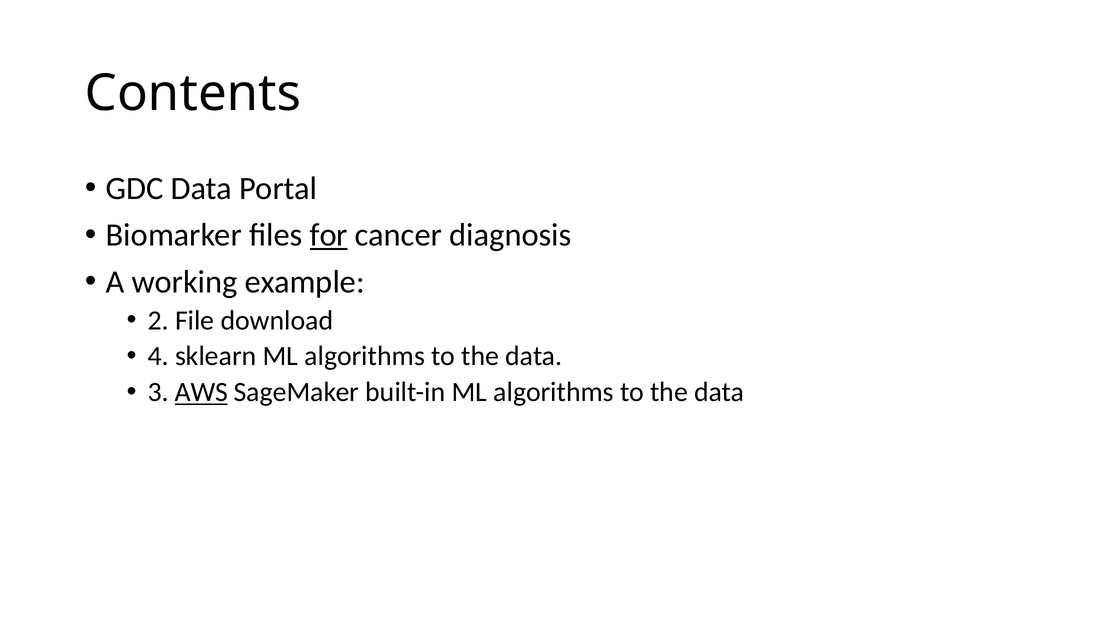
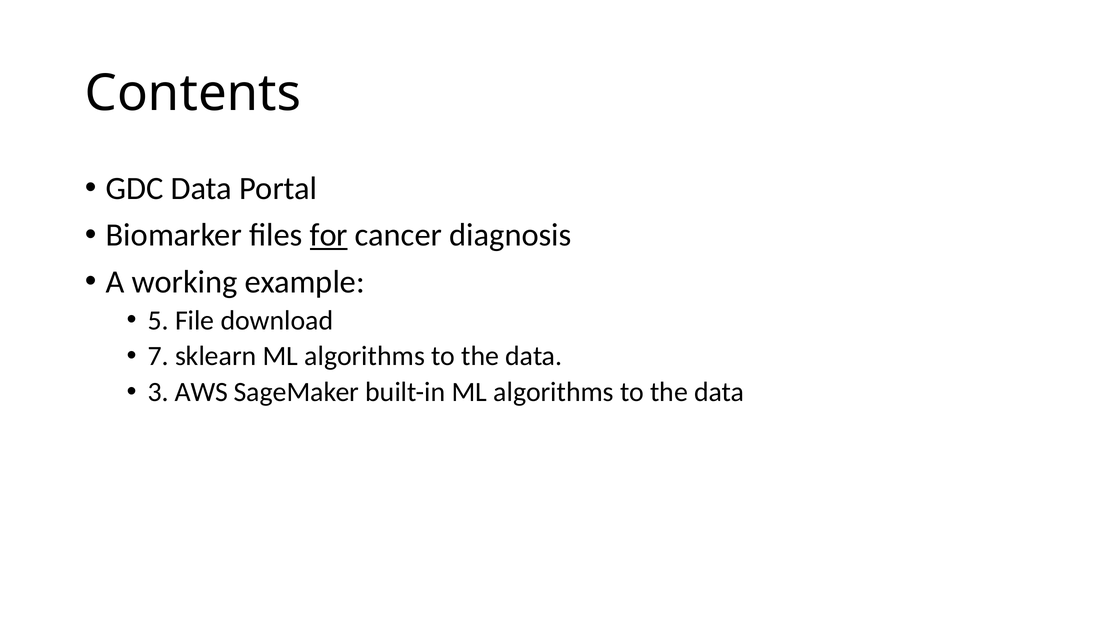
2: 2 -> 5
4: 4 -> 7
AWS underline: present -> none
